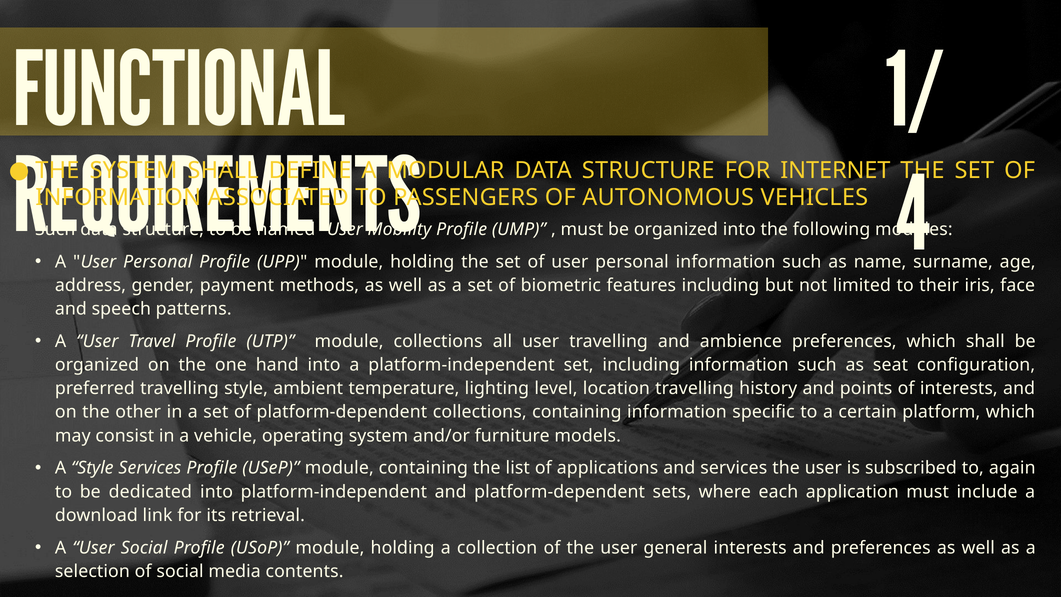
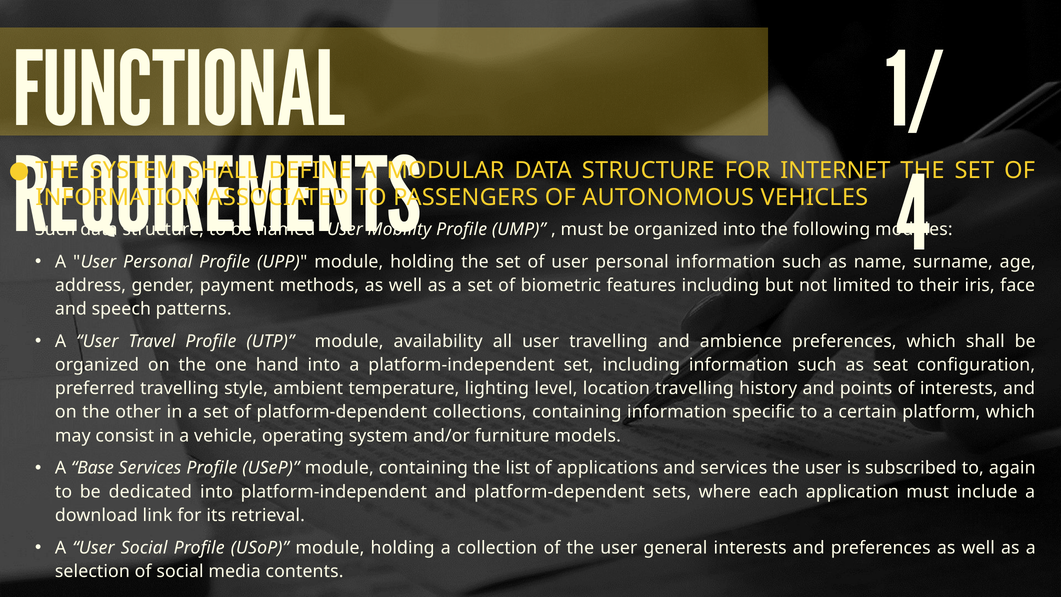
module collections: collections -> availability
A Style: Style -> Base
